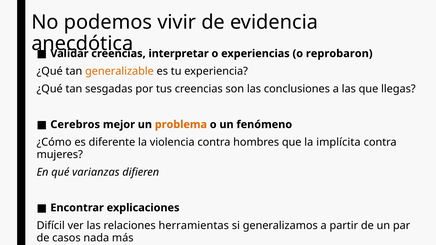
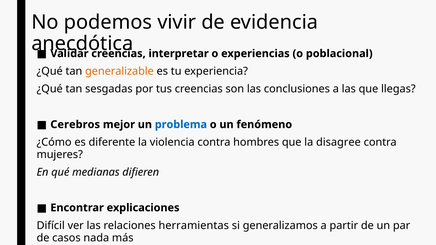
reprobaron: reprobaron -> poblacional
problema colour: orange -> blue
implícita: implícita -> disagree
varianzas: varianzas -> medianas
